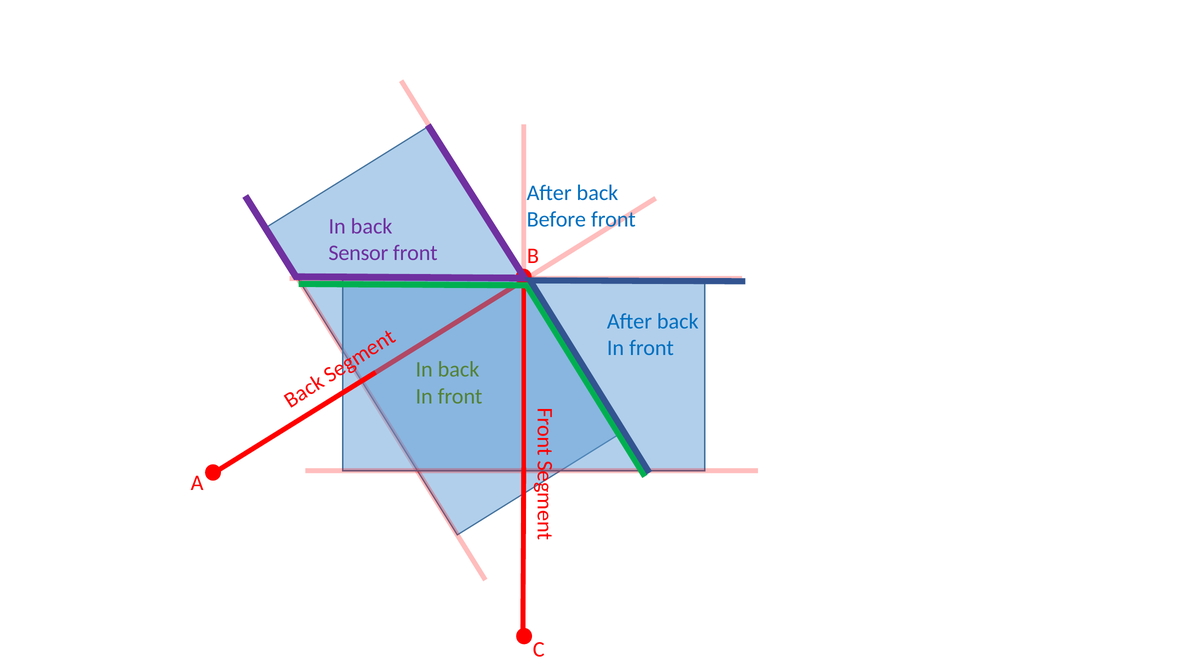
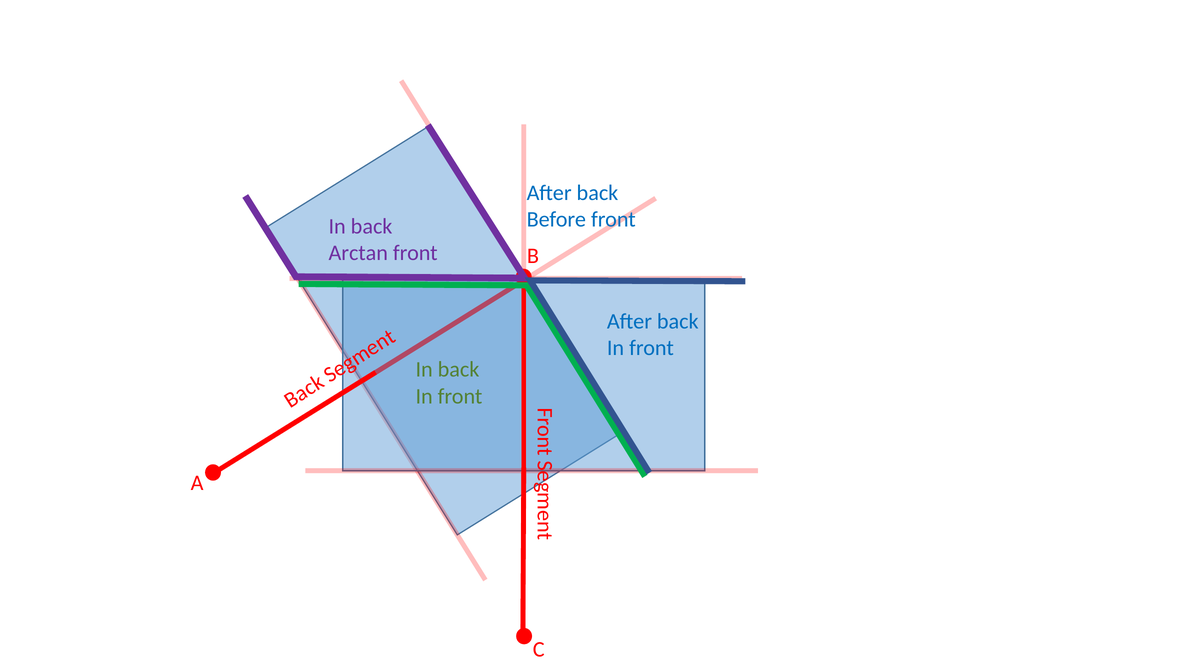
Sensor: Sensor -> Arctan
